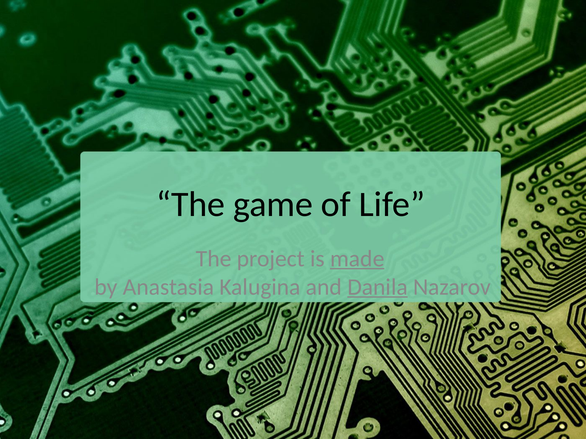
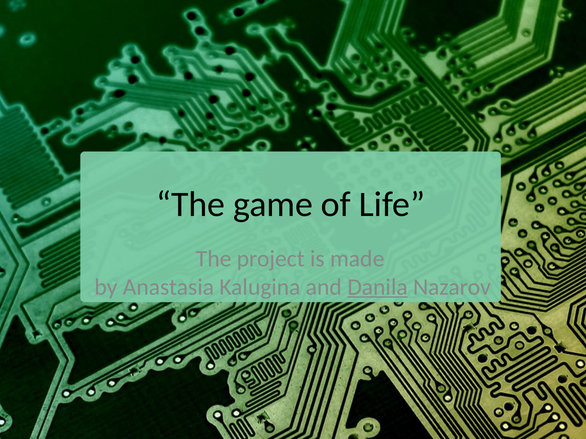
made underline: present -> none
